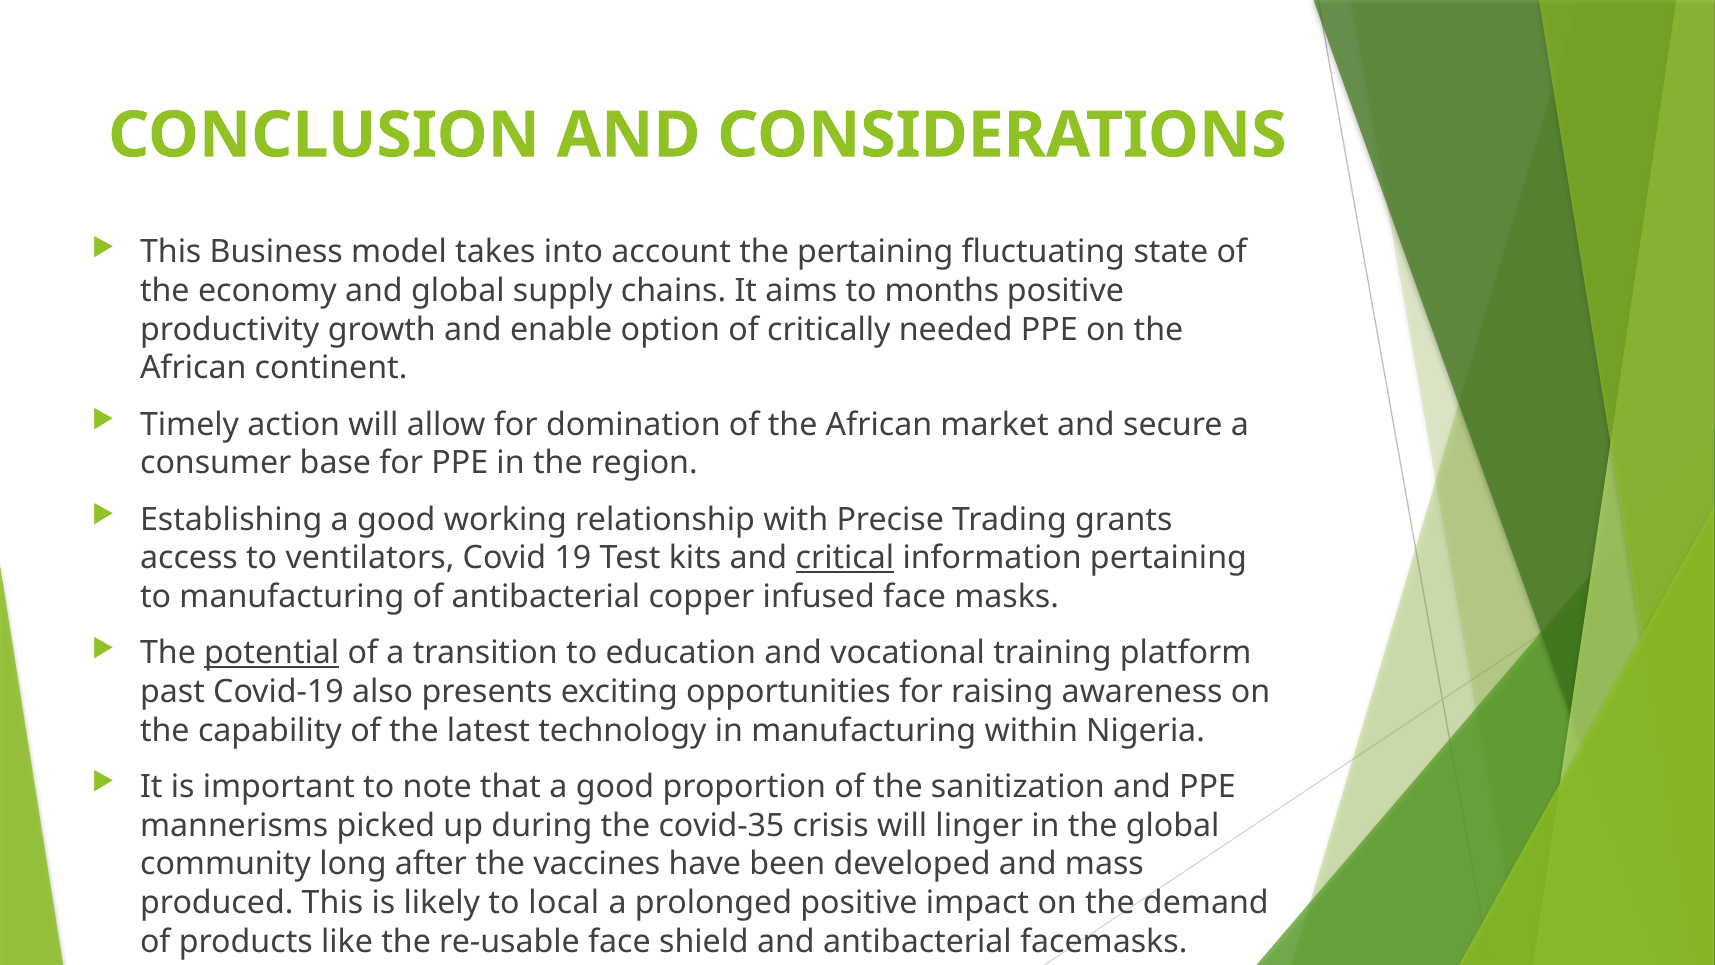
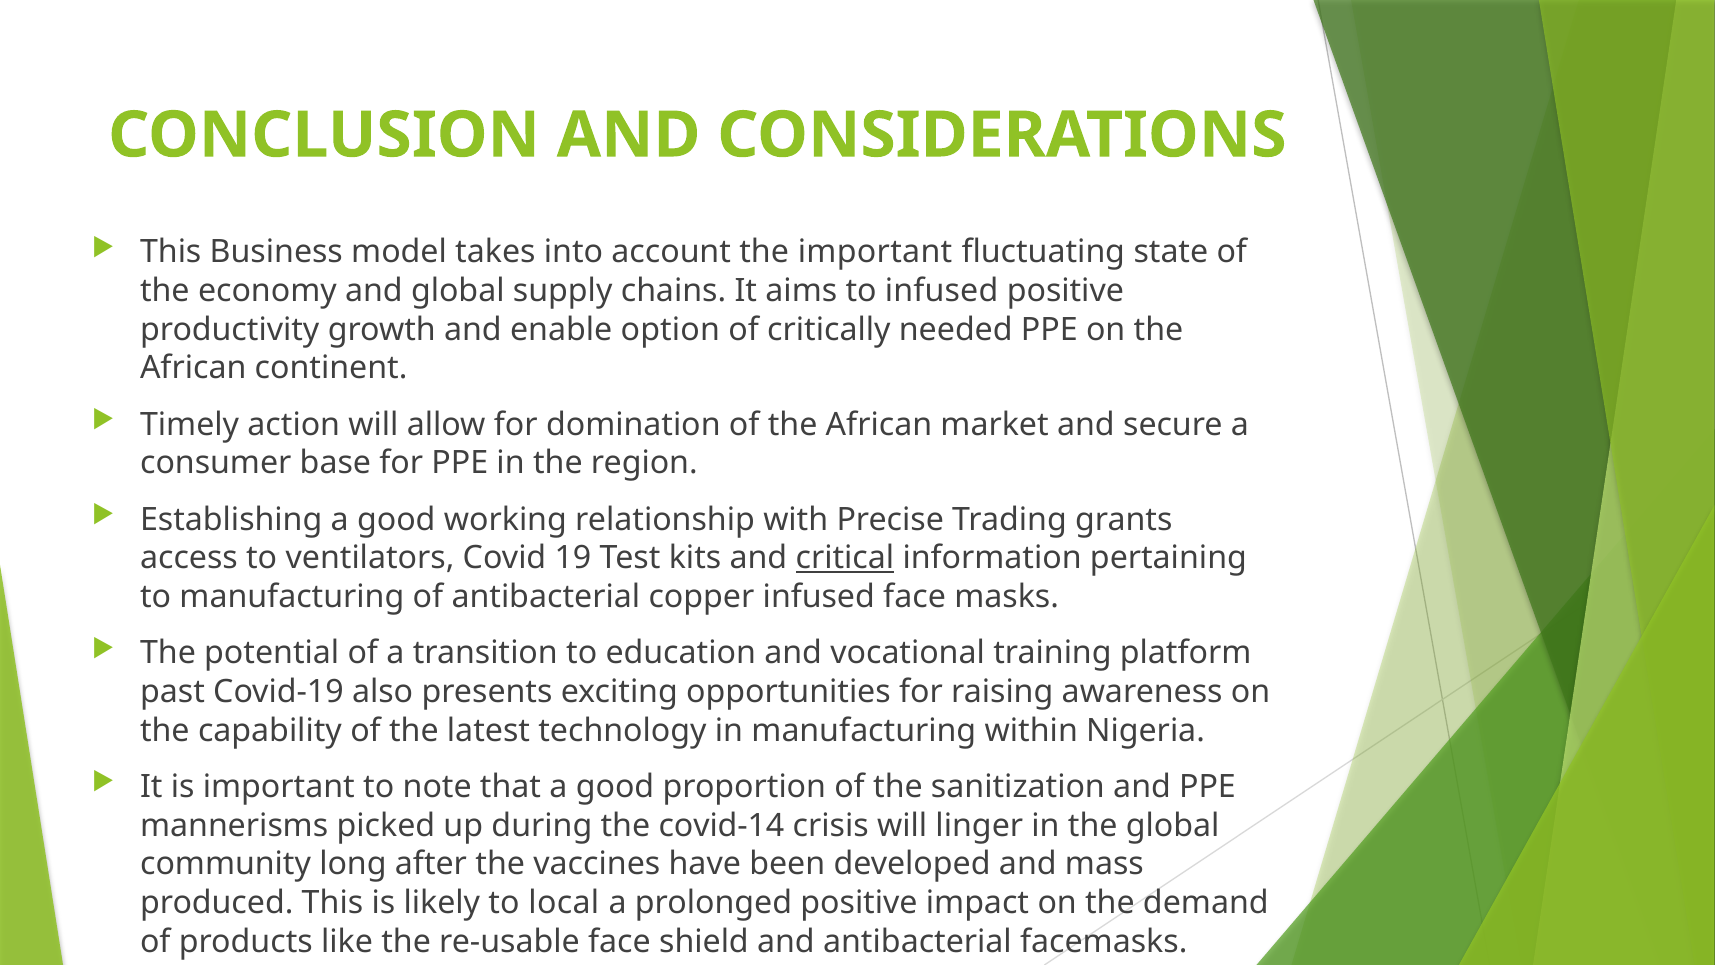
the pertaining: pertaining -> important
to months: months -> infused
potential underline: present -> none
covid-35: covid-35 -> covid-14
